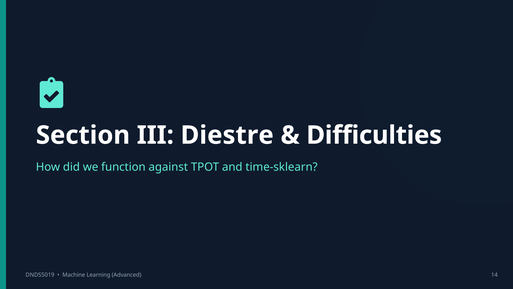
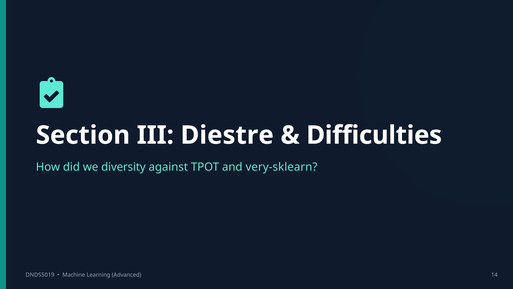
function: function -> diversity
time-sklearn: time-sklearn -> very-sklearn
